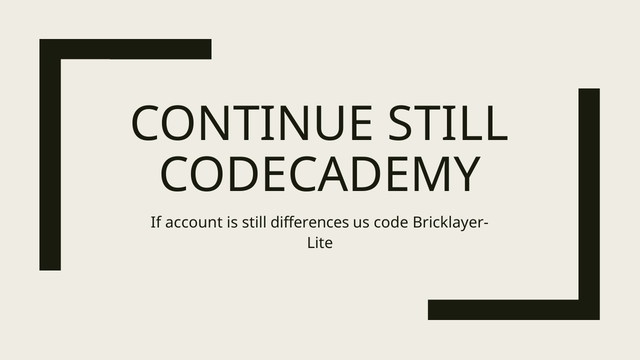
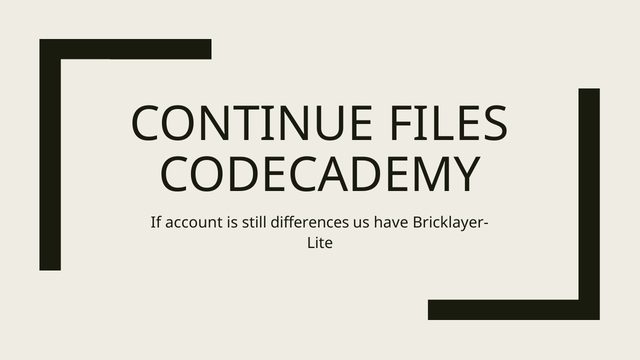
CONTINUE STILL: STILL -> FILES
code: code -> have
